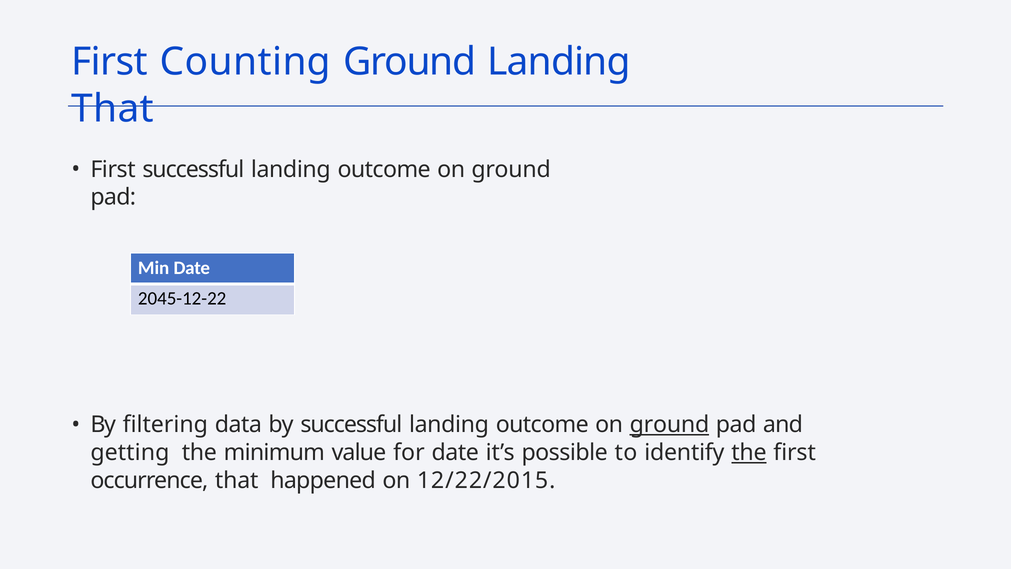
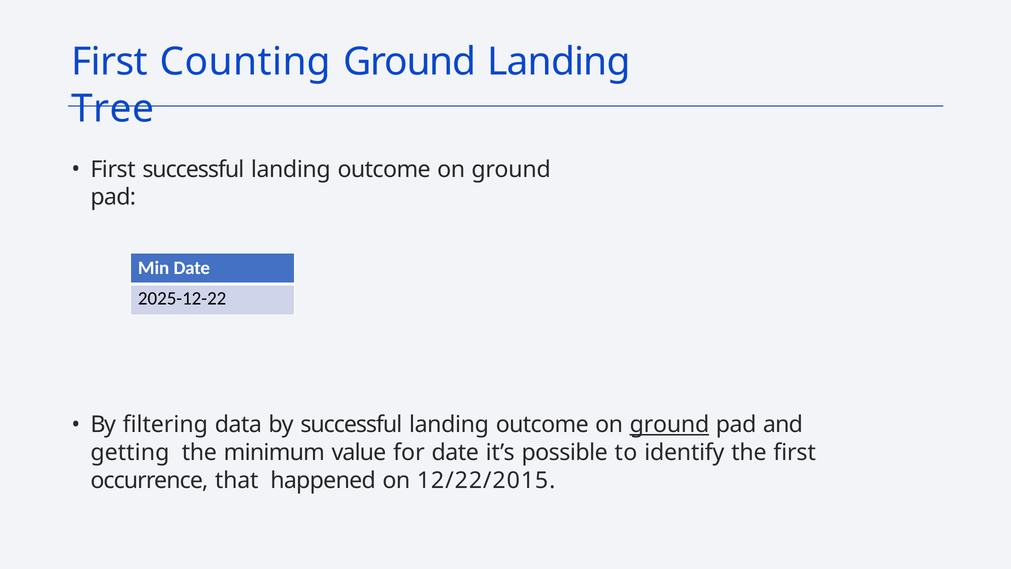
That at (113, 109): That -> Tree
2045-12-22: 2045-12-22 -> 2025-12-22
the at (749, 452) underline: present -> none
